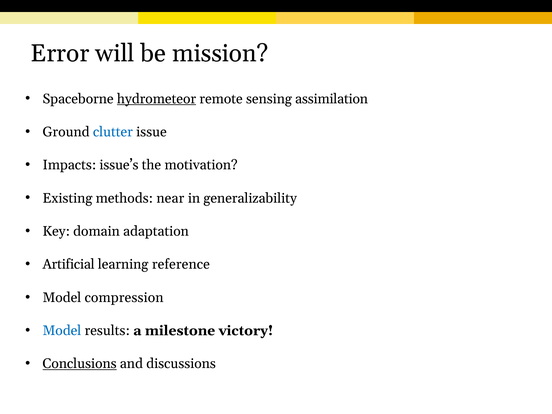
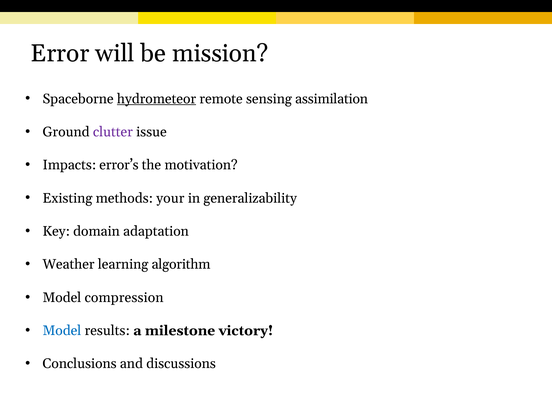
clutter colour: blue -> purple
issue’s: issue’s -> error’s
near: near -> your
Artificial: Artificial -> Weather
reference: reference -> algorithm
Conclusions underline: present -> none
